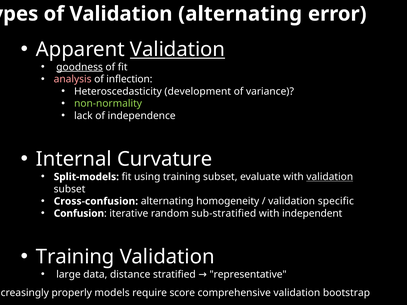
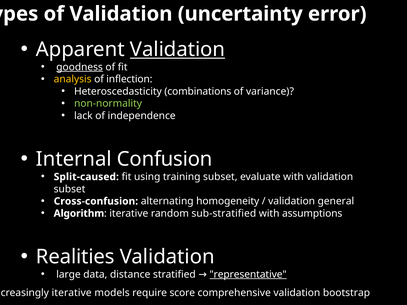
Validation alternating: alternating -> uncertainty
analysis colour: pink -> yellow
development: development -> combinations
Curvature: Curvature -> Confusion
Split-models: Split-models -> Split-caused
validation at (330, 177) underline: present -> none
specific: specific -> general
Confusion: Confusion -> Algorithm
independent: independent -> assumptions
Training at (75, 257): Training -> Realities
representative underline: none -> present
properly at (72, 293): properly -> iterative
